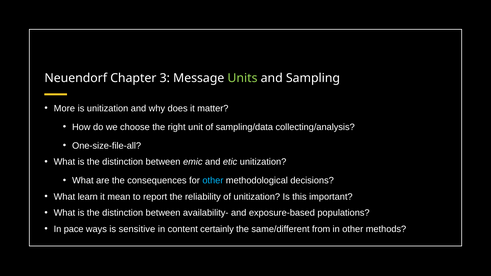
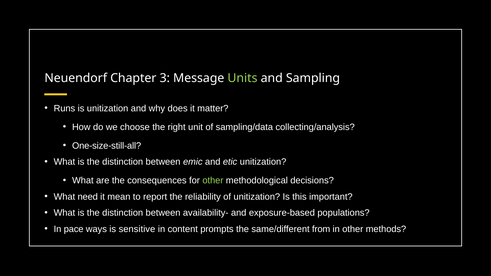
More: More -> Runs
One-size-file-all: One-size-file-all -> One-size-still-all
other at (213, 181) colour: light blue -> light green
learn: learn -> need
certainly: certainly -> prompts
